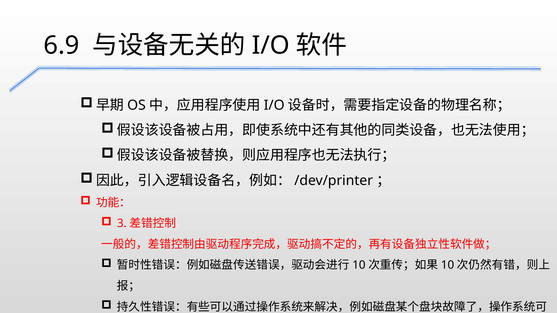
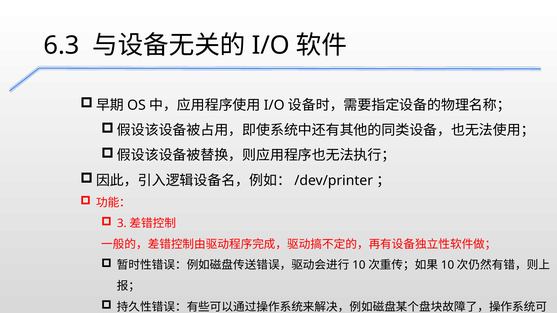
6.9: 6.9 -> 6.3
